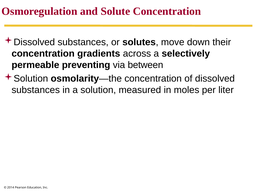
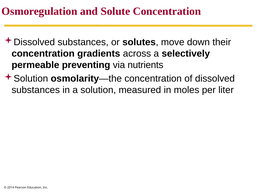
between: between -> nutrients
